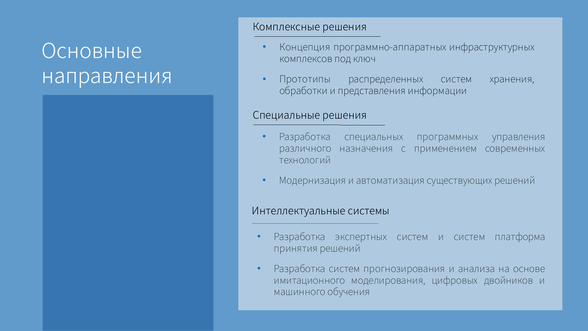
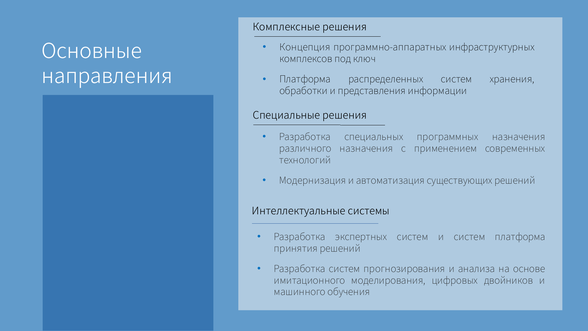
Прототипы at (305, 79): Прототипы -> Платформа
программных управления: управления -> назначения
